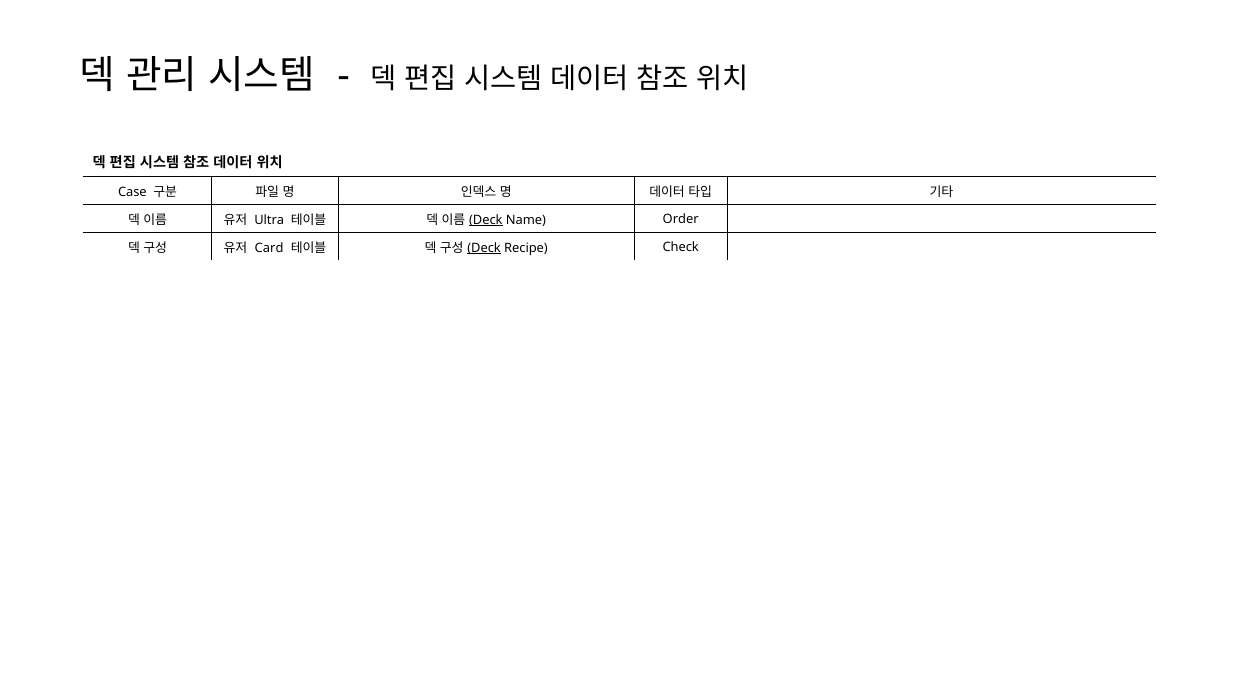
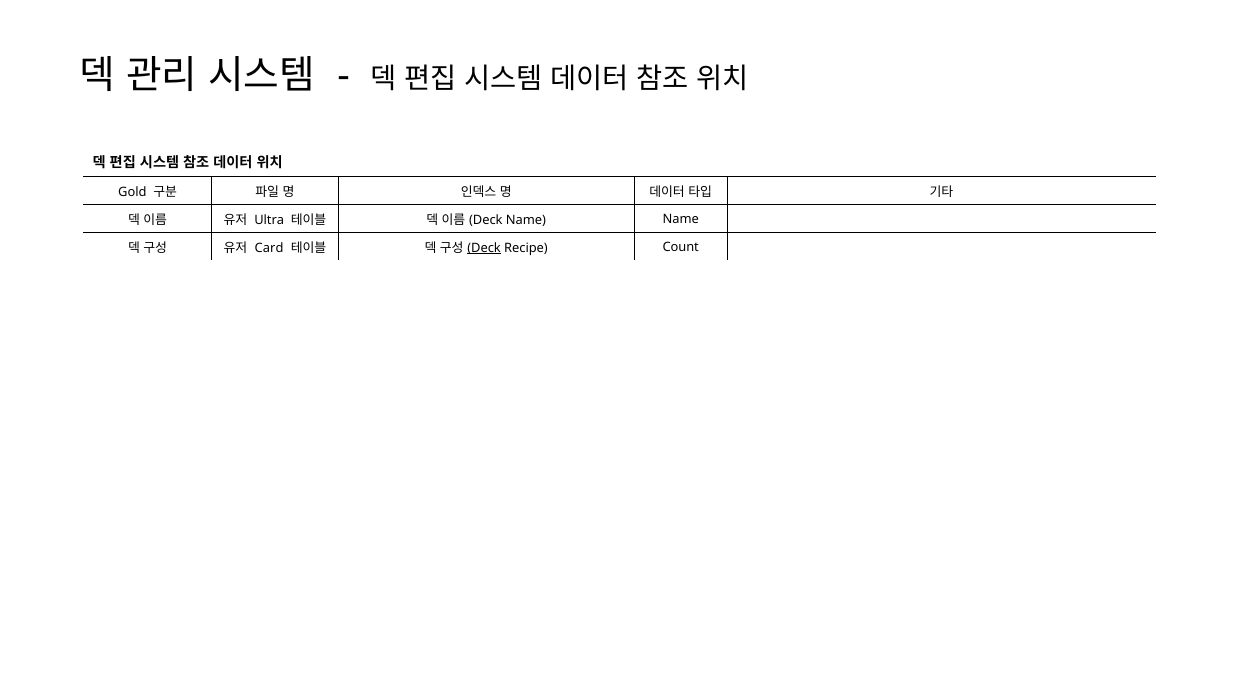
Case: Case -> Gold
Deck at (486, 220) underline: present -> none
Name Order: Order -> Name
Check: Check -> Count
